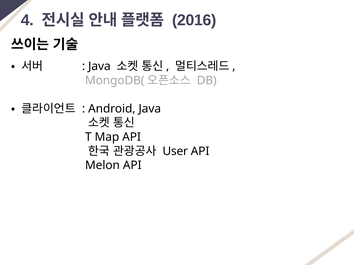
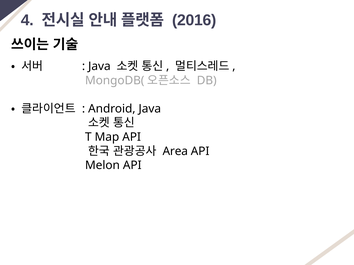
User: User -> Area
